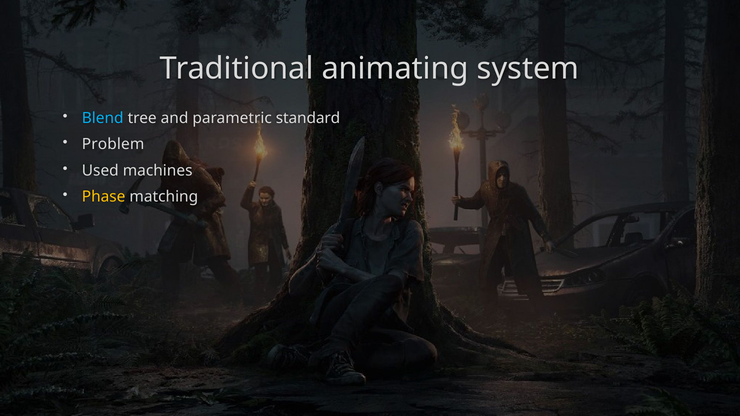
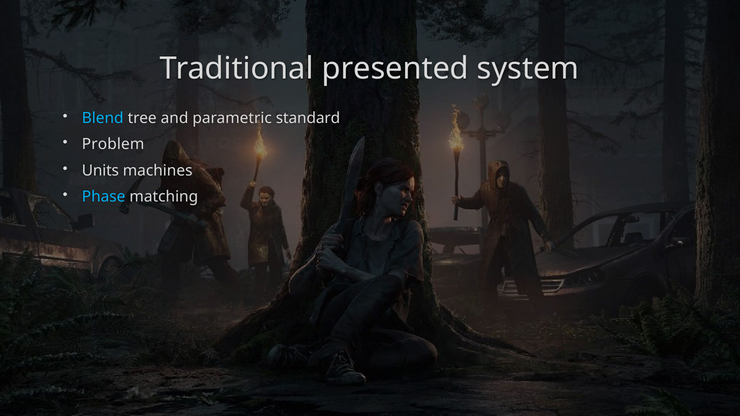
animating: animating -> presented
Used: Used -> Units
Phase colour: yellow -> light blue
